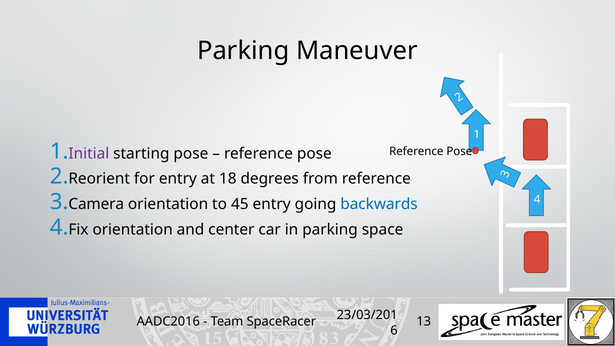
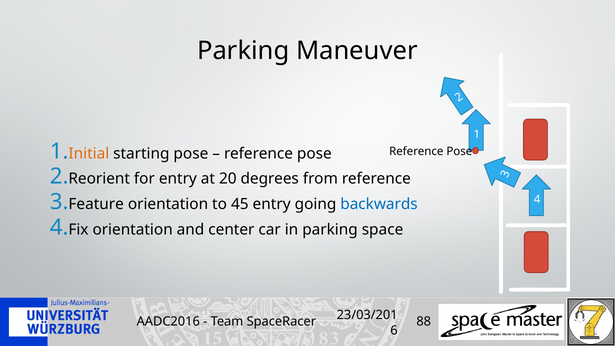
Initial colour: purple -> orange
18: 18 -> 20
Camera: Camera -> Feature
13: 13 -> 88
